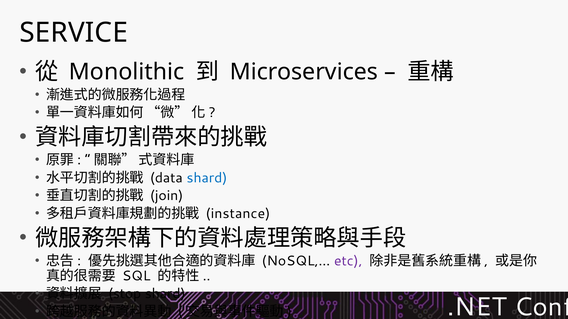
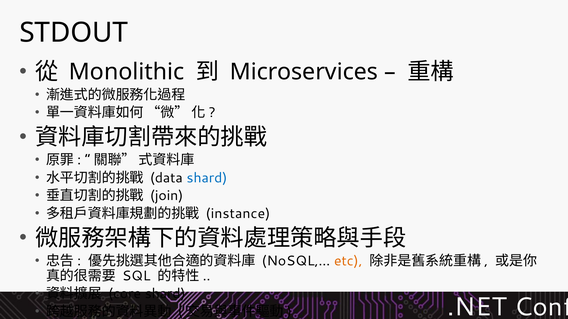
SERVICE: SERVICE -> STDOUT
etc colour: purple -> orange
stop: stop -> core
